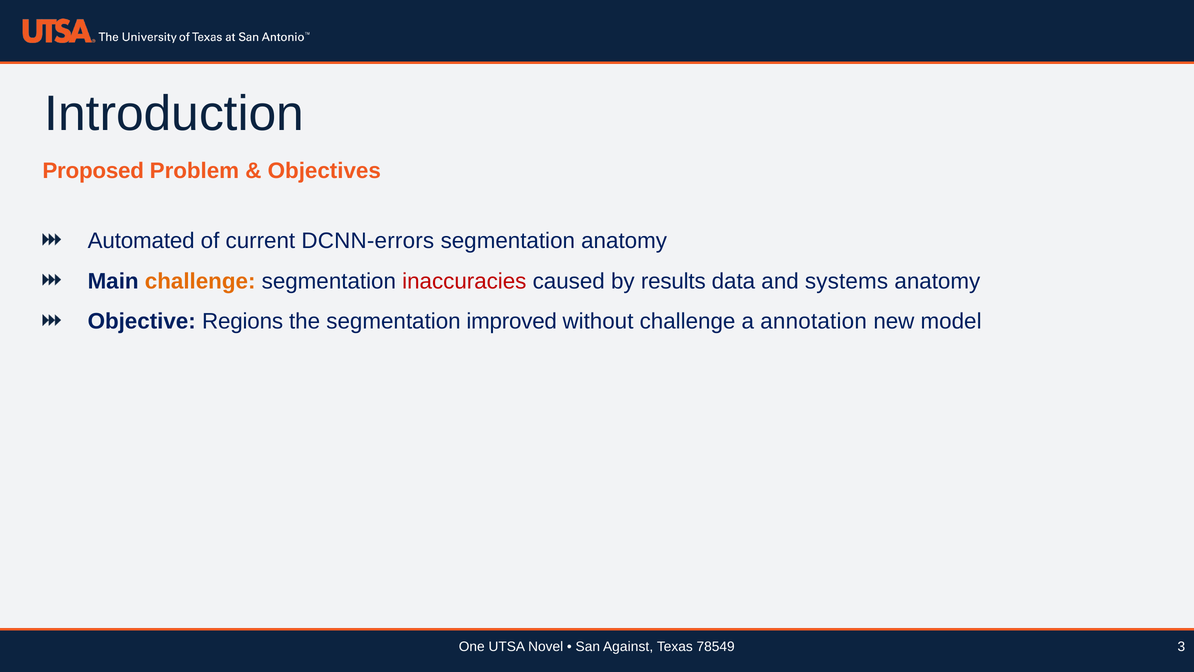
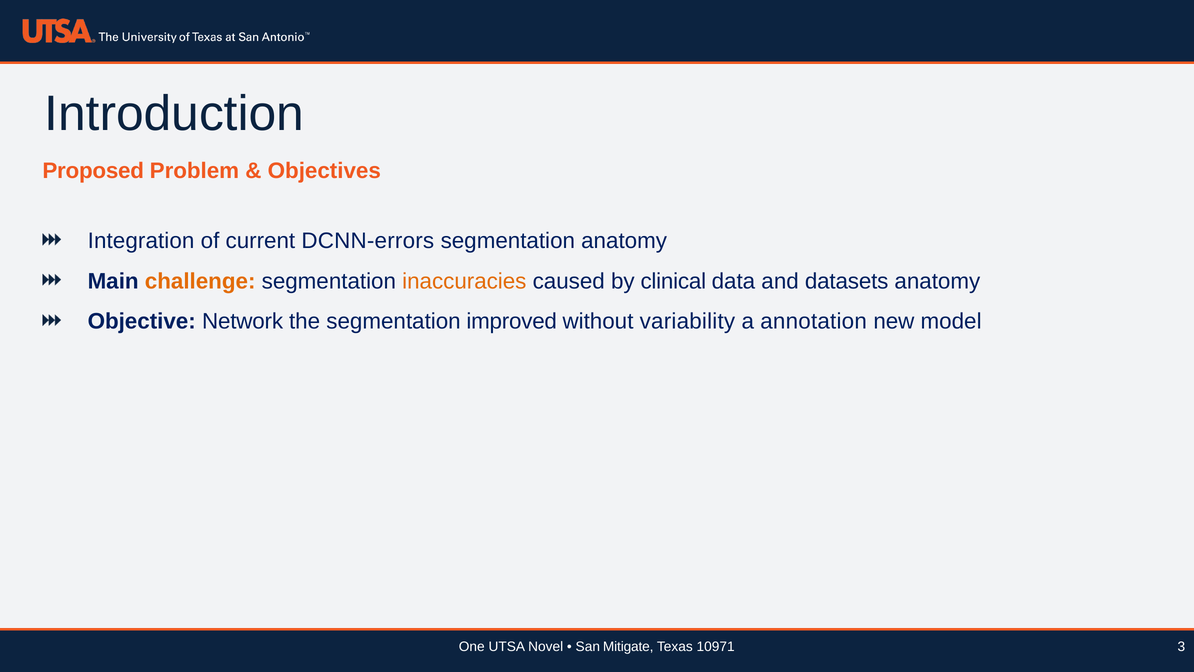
Automated: Automated -> Integration
inaccuracies colour: red -> orange
results: results -> clinical
systems: systems -> datasets
Regions: Regions -> Network
without challenge: challenge -> variability
Against: Against -> Mitigate
78549: 78549 -> 10971
